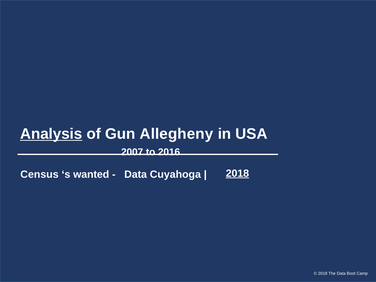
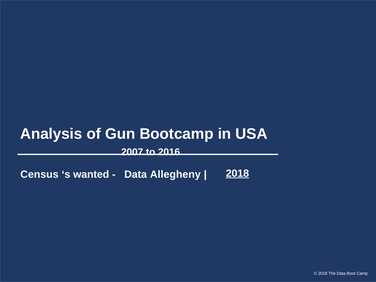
Analysis underline: present -> none
Allegheny: Allegheny -> Bootcamp
Cuyahoga: Cuyahoga -> Allegheny
